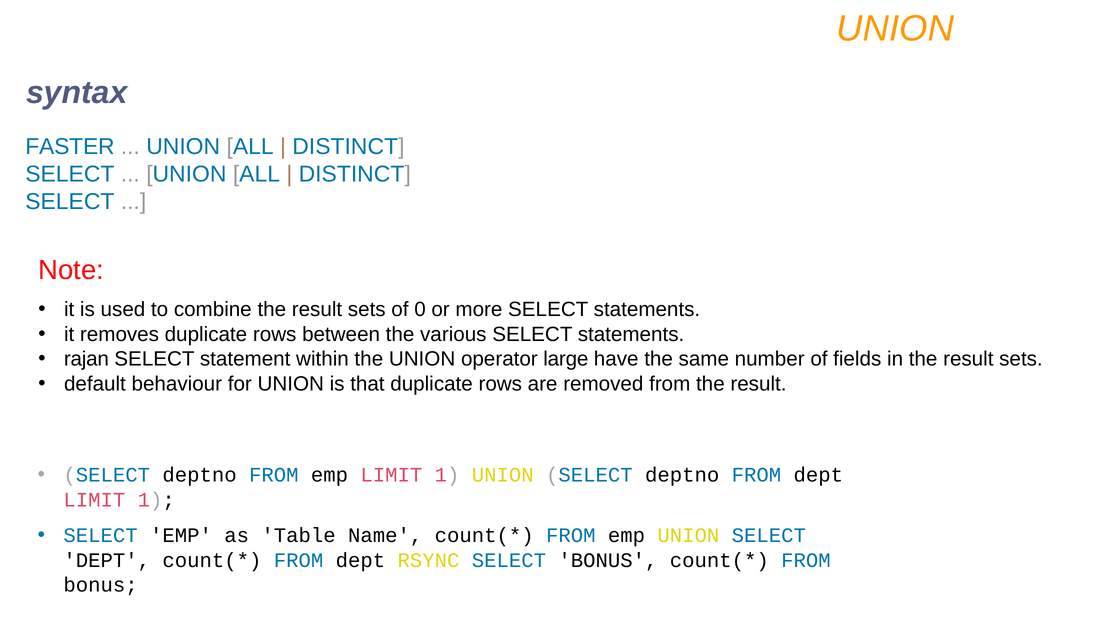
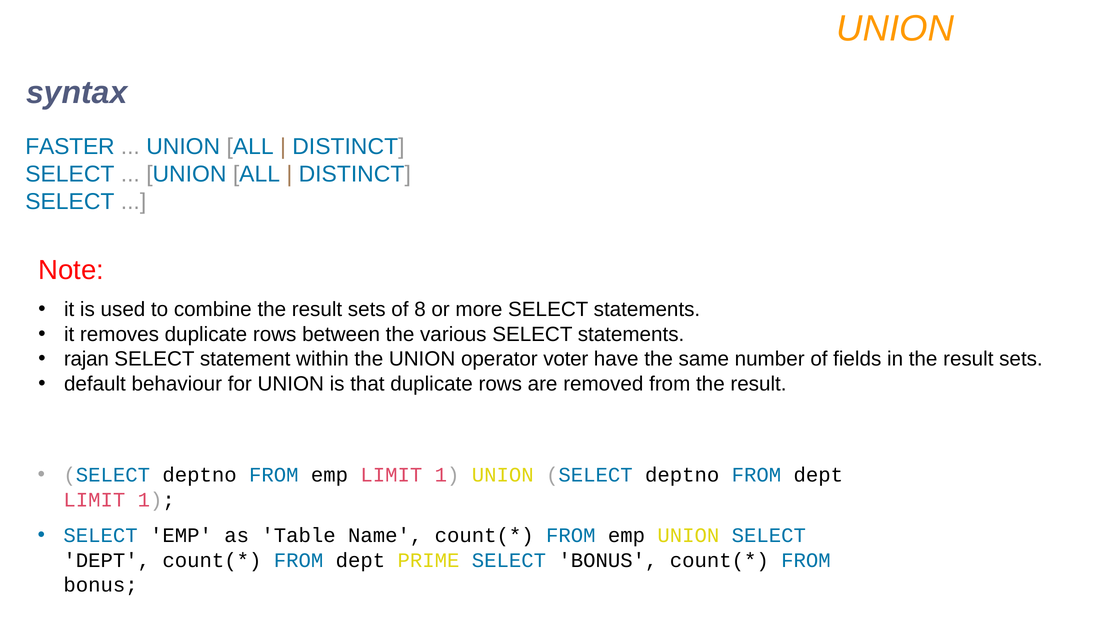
0: 0 -> 8
large: large -> voter
RSYNC: RSYNC -> PRIME
